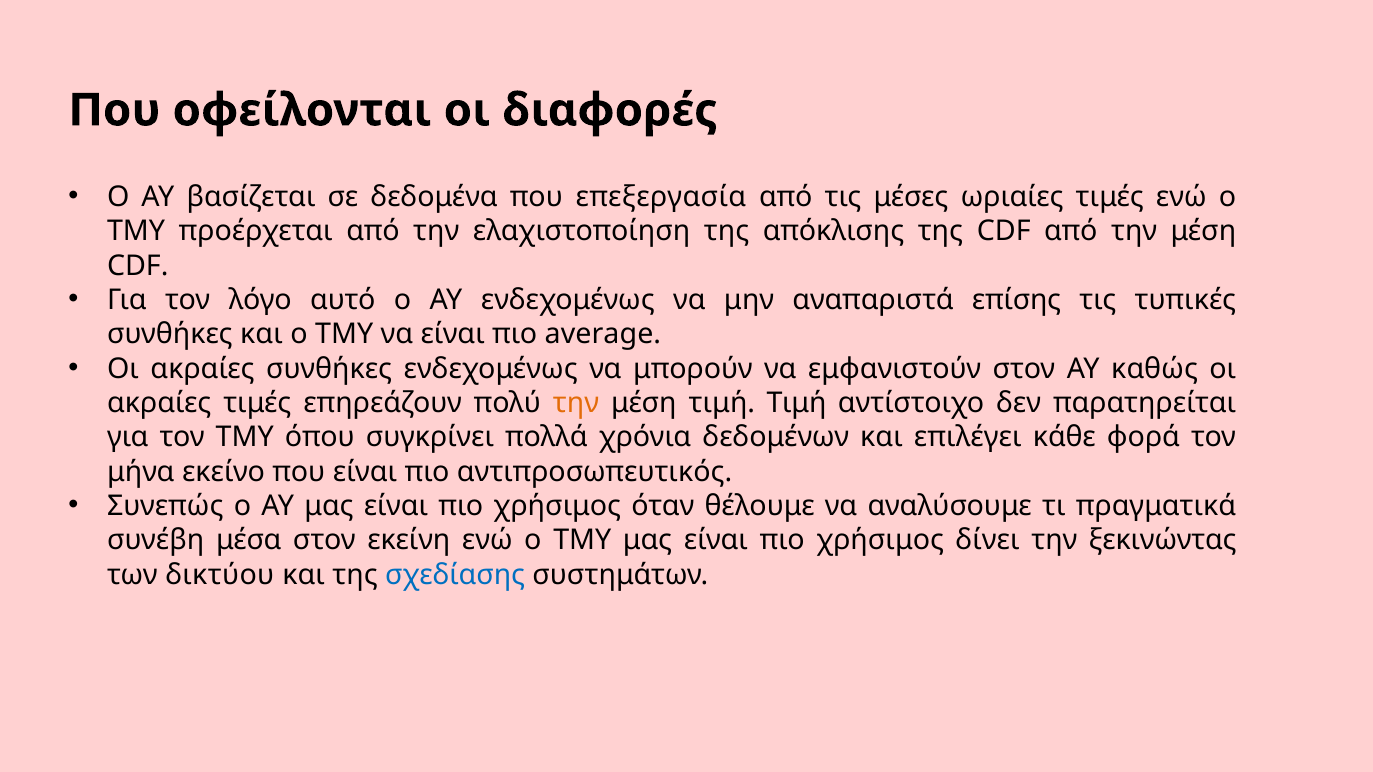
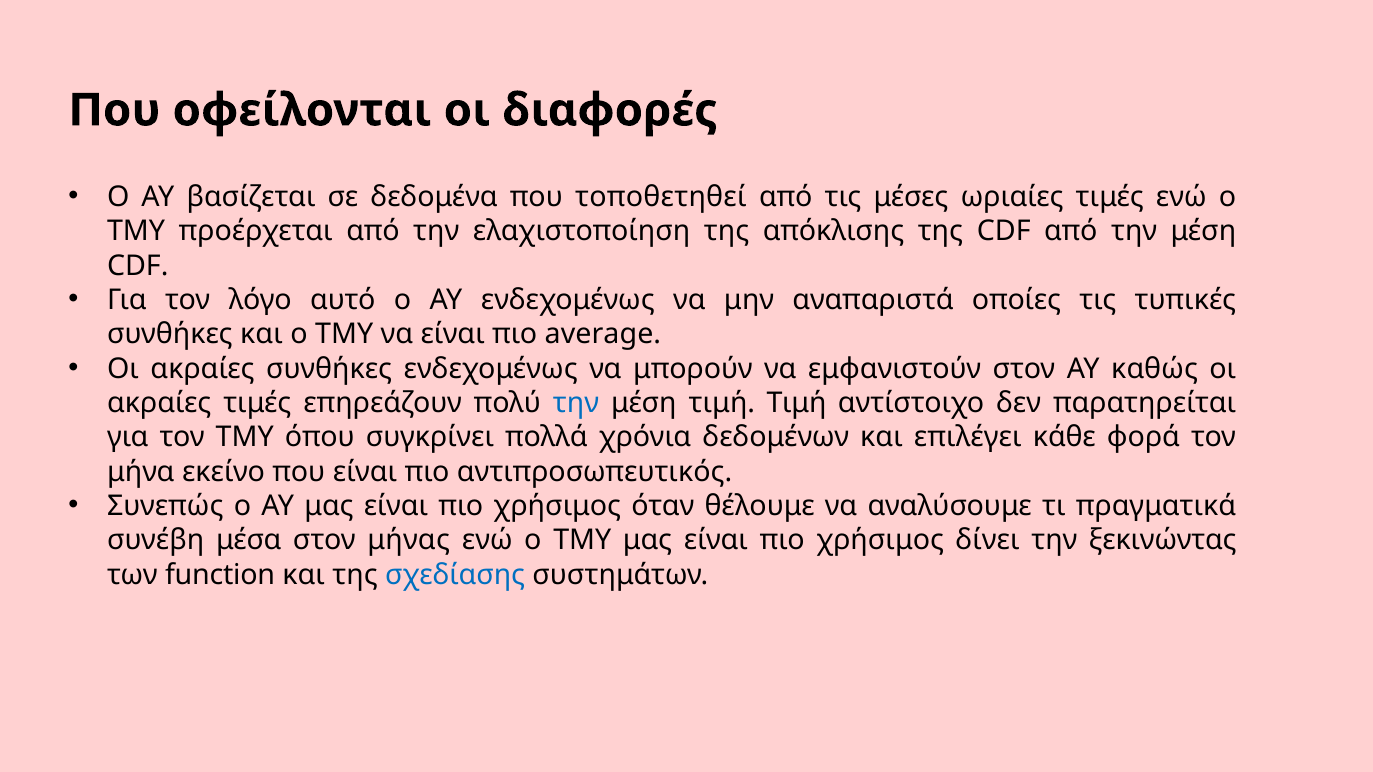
επεξεργασία: επεξεργασία -> τοποθετηθεί
επίσης: επίσης -> οποίες
την at (576, 403) colour: orange -> blue
εκείνη: εκείνη -> μήνας
δικτύου: δικτύου -> function
